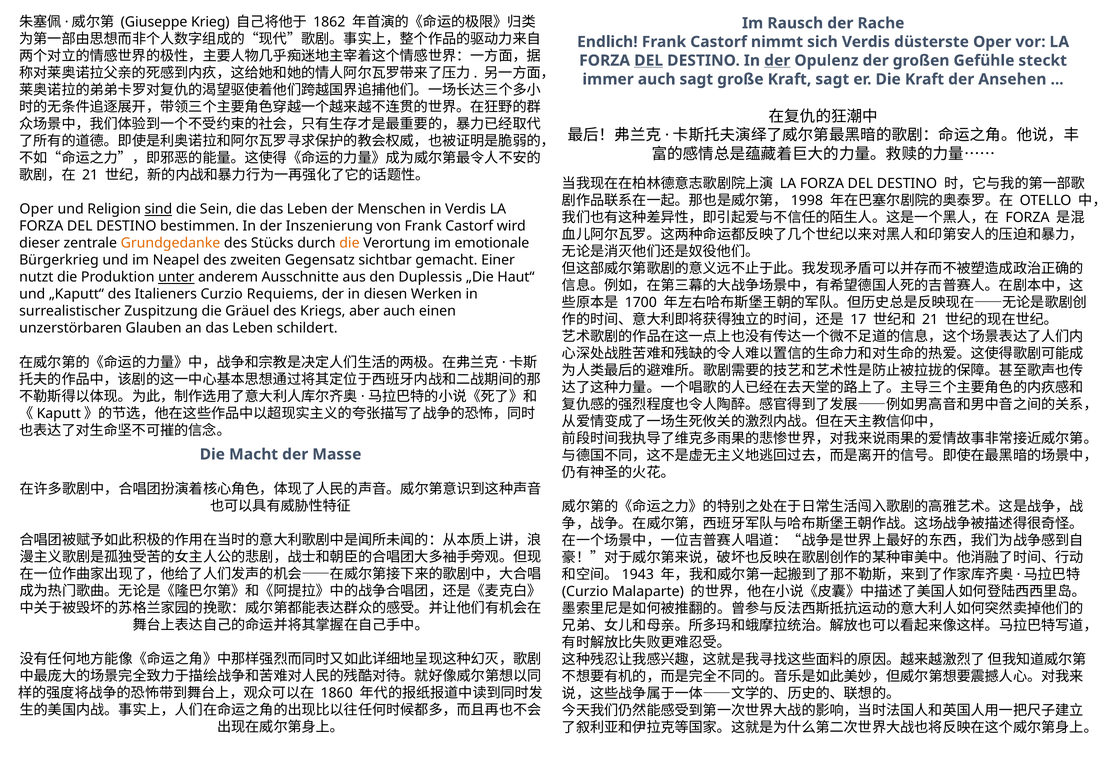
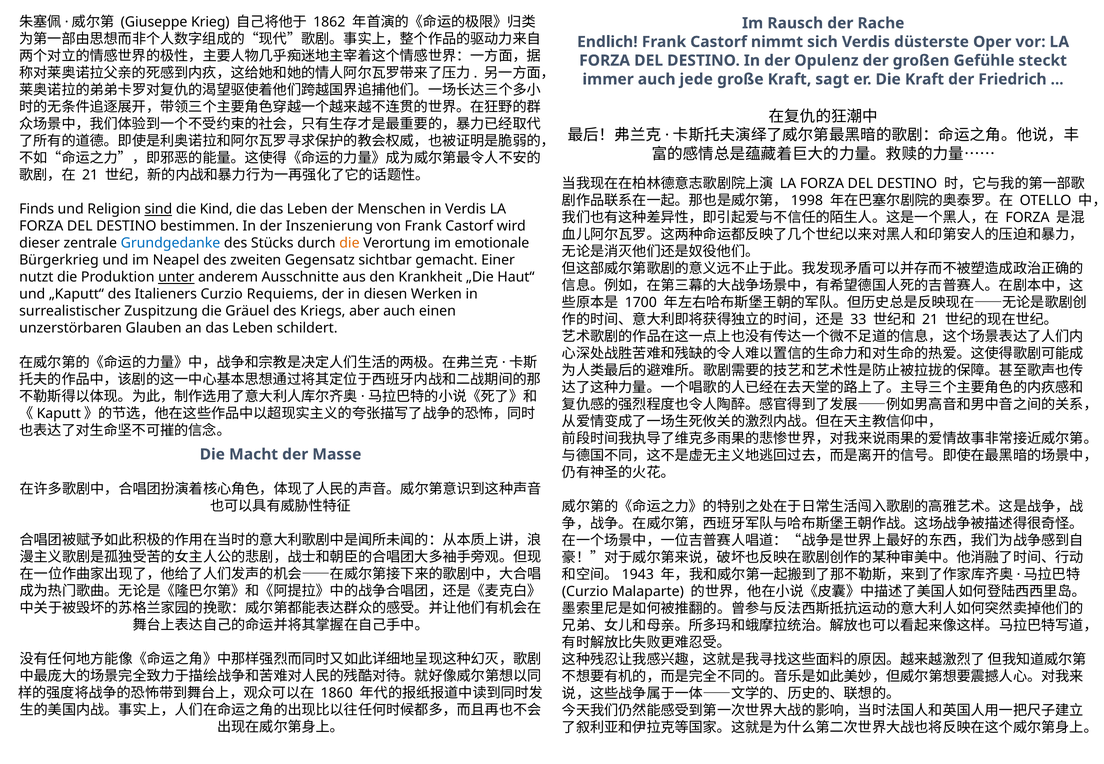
DEL at (649, 61) underline: present -> none
der at (777, 61) underline: present -> none
auch sagt: sagt -> jede
Ansehen: Ansehen -> Friedrich
Oper at (37, 209): Oper -> Finds
Sein: Sein -> Kind
Grundgedanke colour: orange -> blue
Duplessis: Duplessis -> Krankheit
17: 17 -> 33
